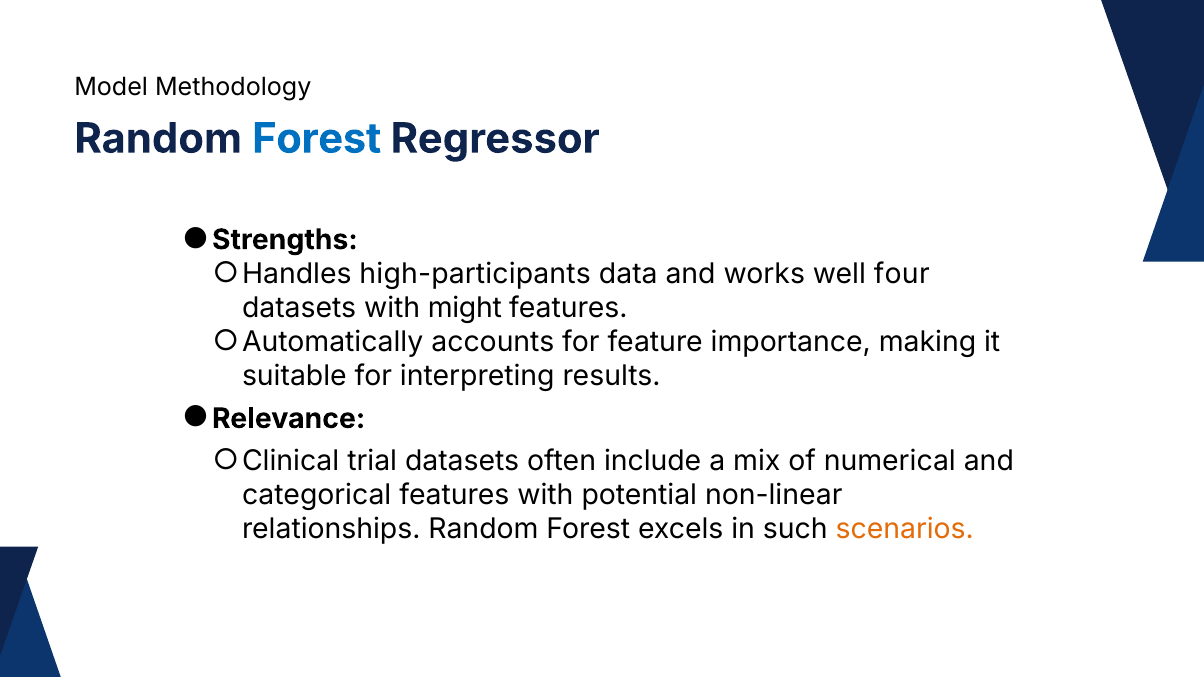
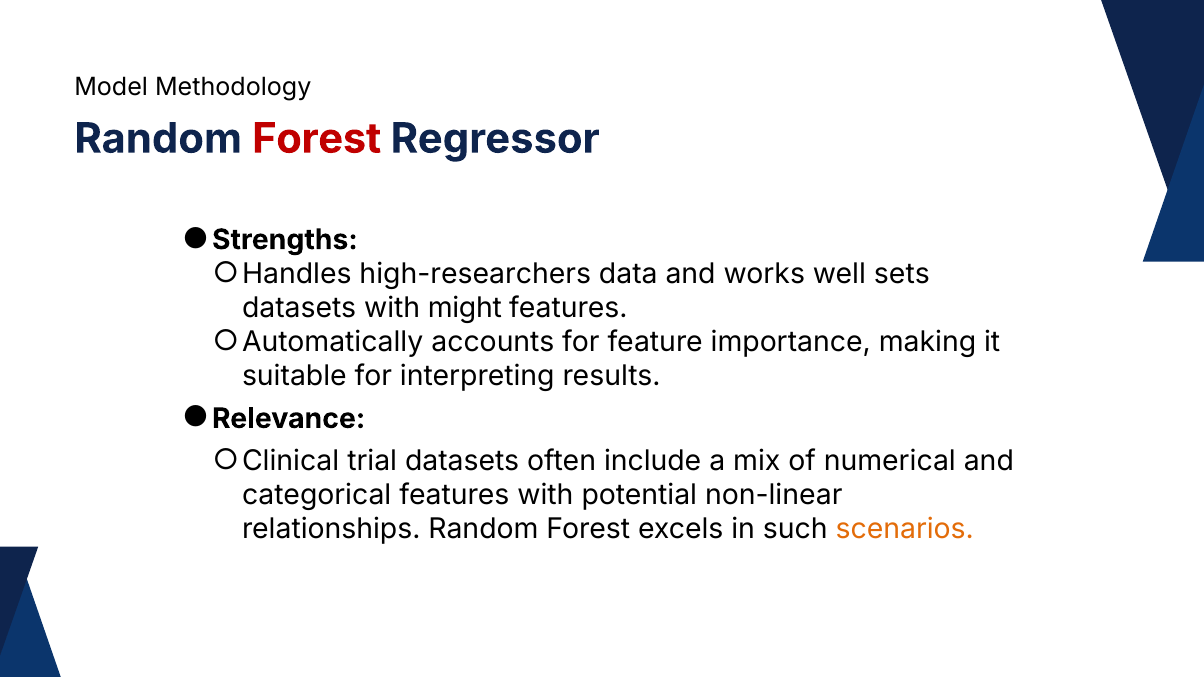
Forest at (317, 139) colour: blue -> red
high-participants: high-participants -> high-researchers
four: four -> sets
